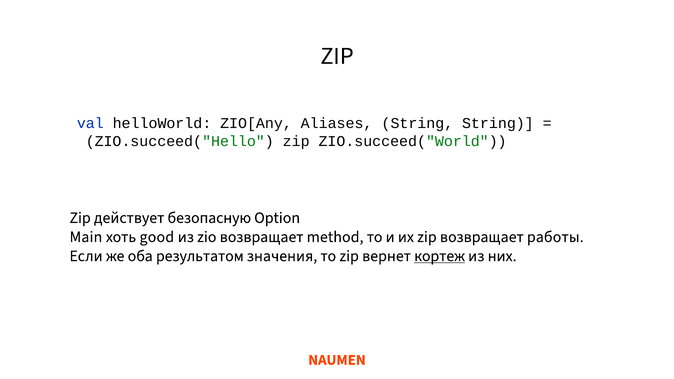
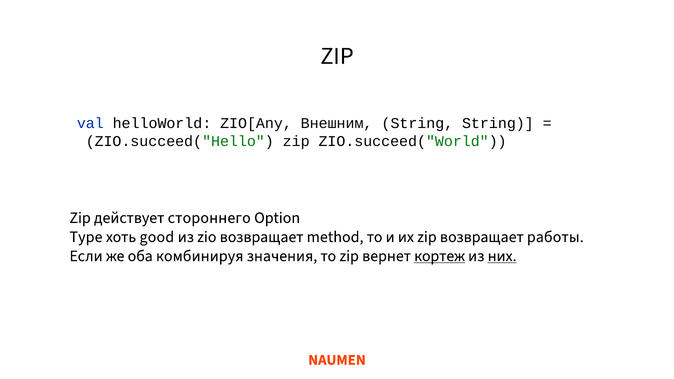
Aliases: Aliases -> Внешним
безопасную: безопасную -> стороннего
Main: Main -> Type
результатом: результатом -> комбинируя
них underline: none -> present
